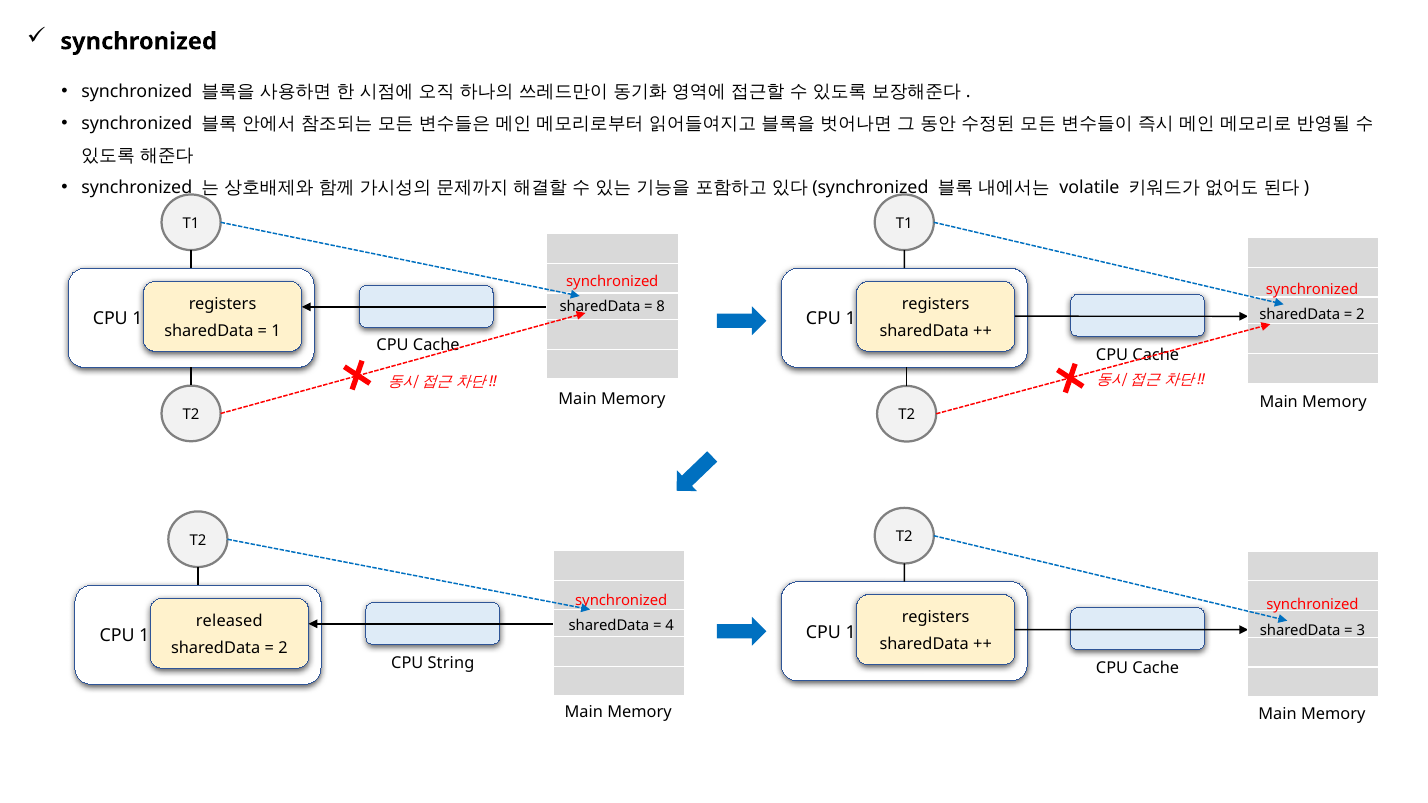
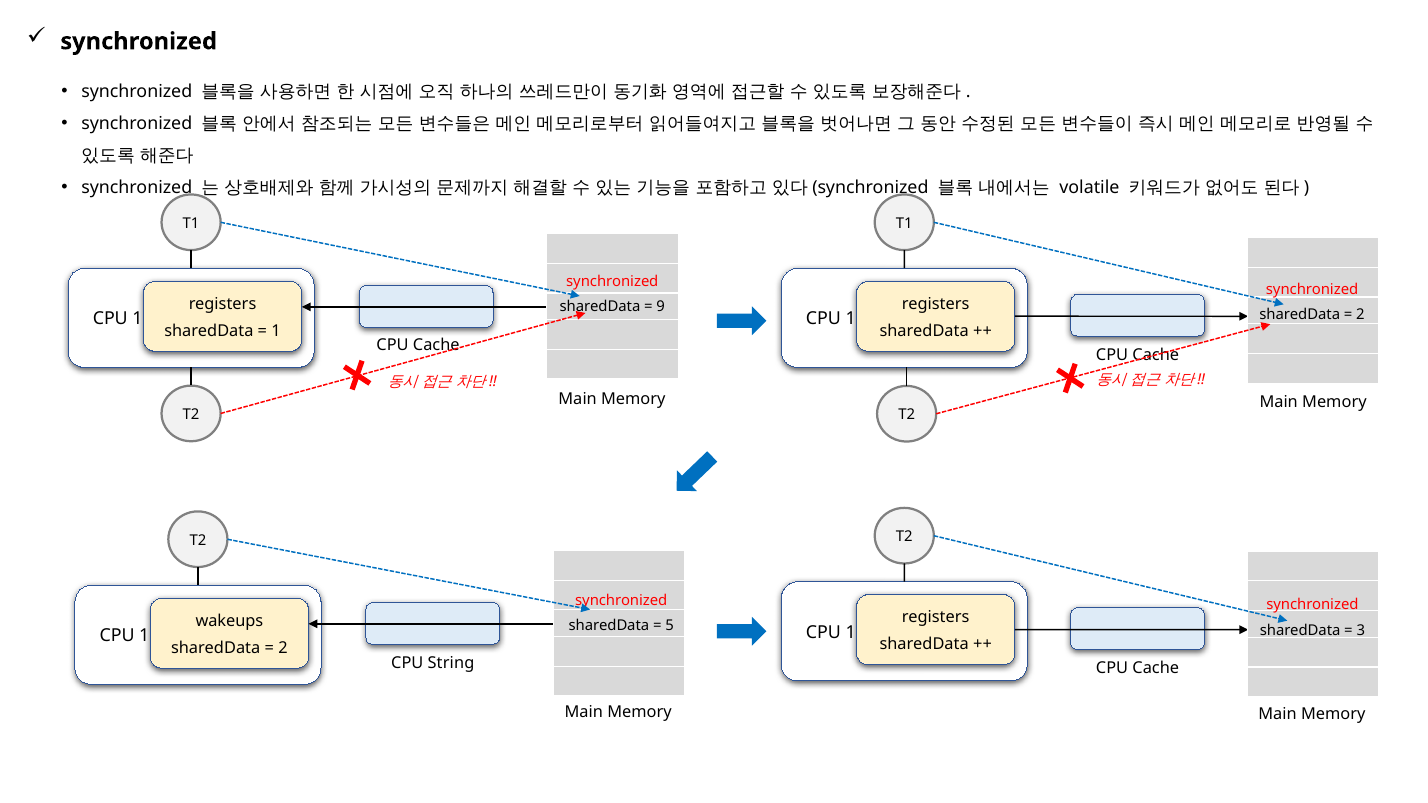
8: 8 -> 9
released: released -> wakeups
4: 4 -> 5
